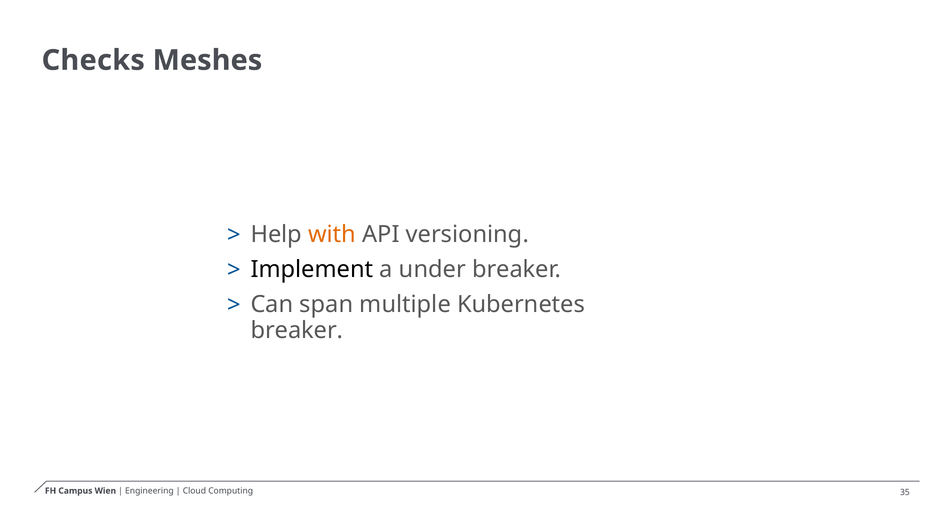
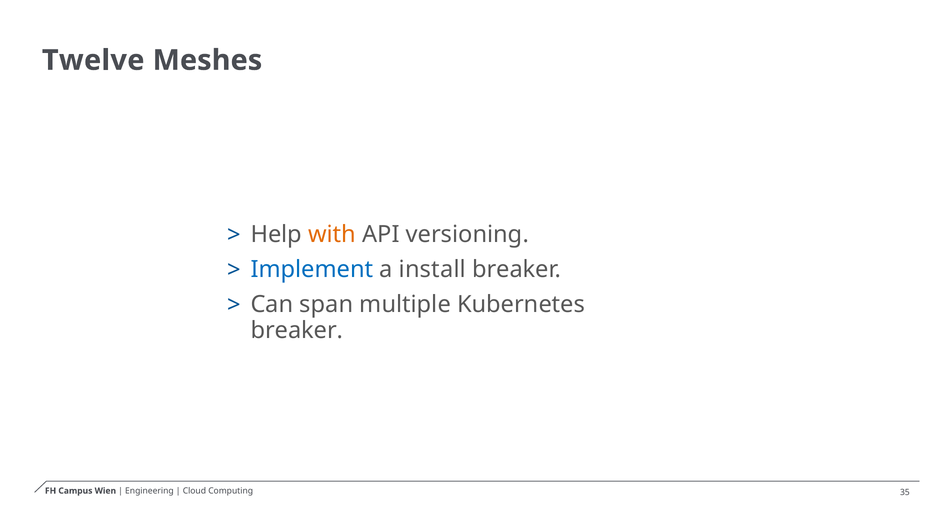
Checks: Checks -> Twelve
Implement colour: black -> blue
under: under -> install
